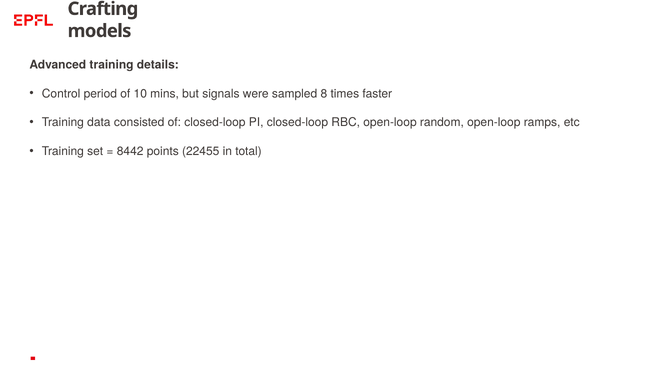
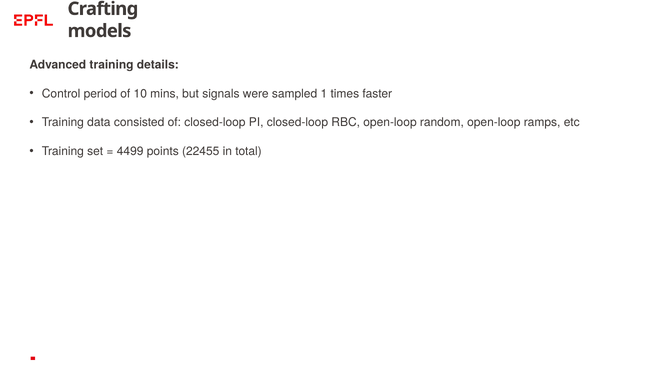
8: 8 -> 1
8442: 8442 -> 4499
